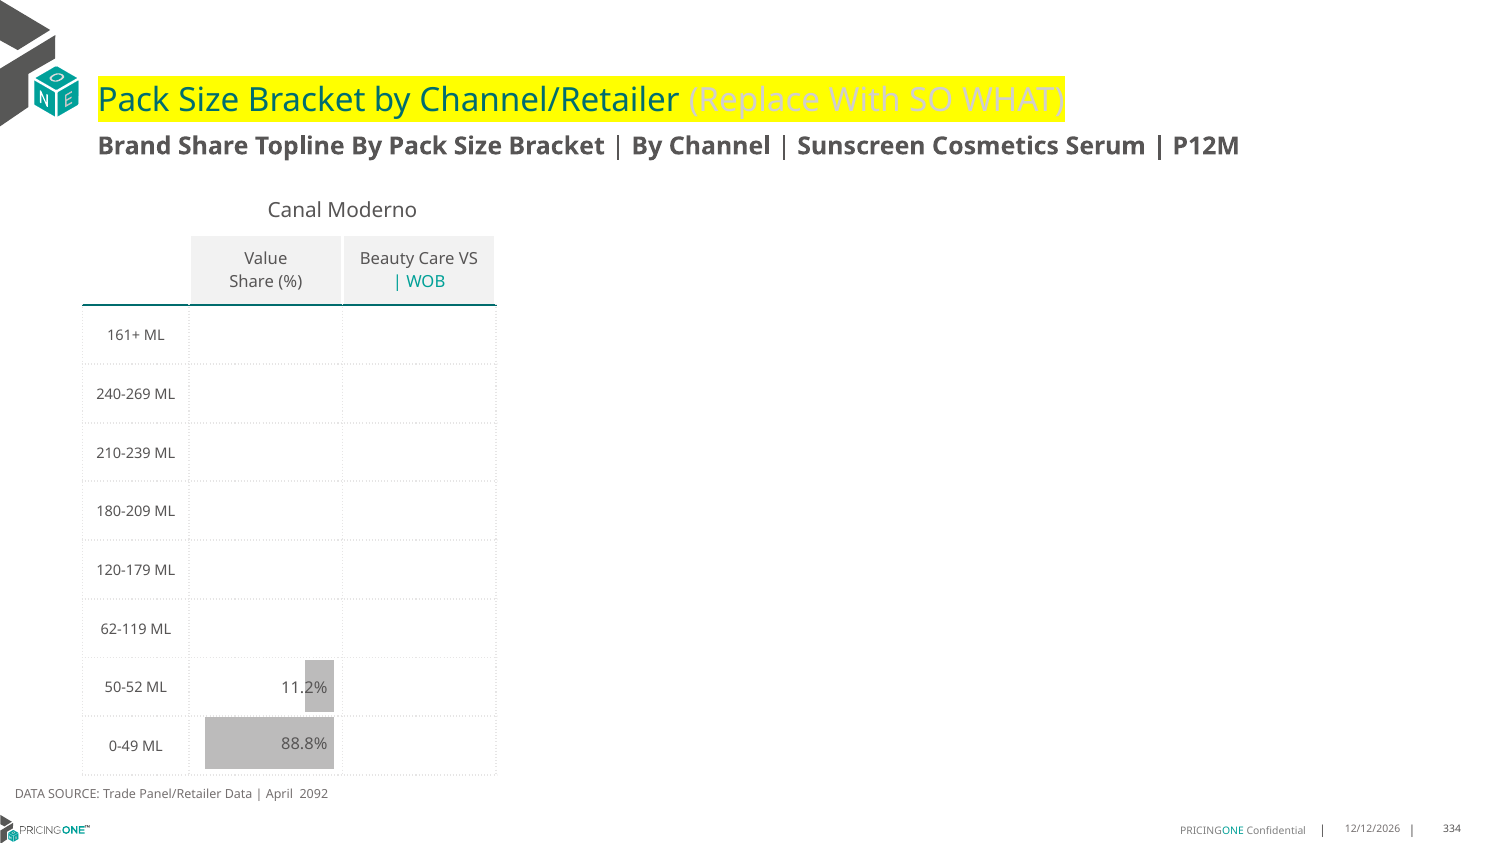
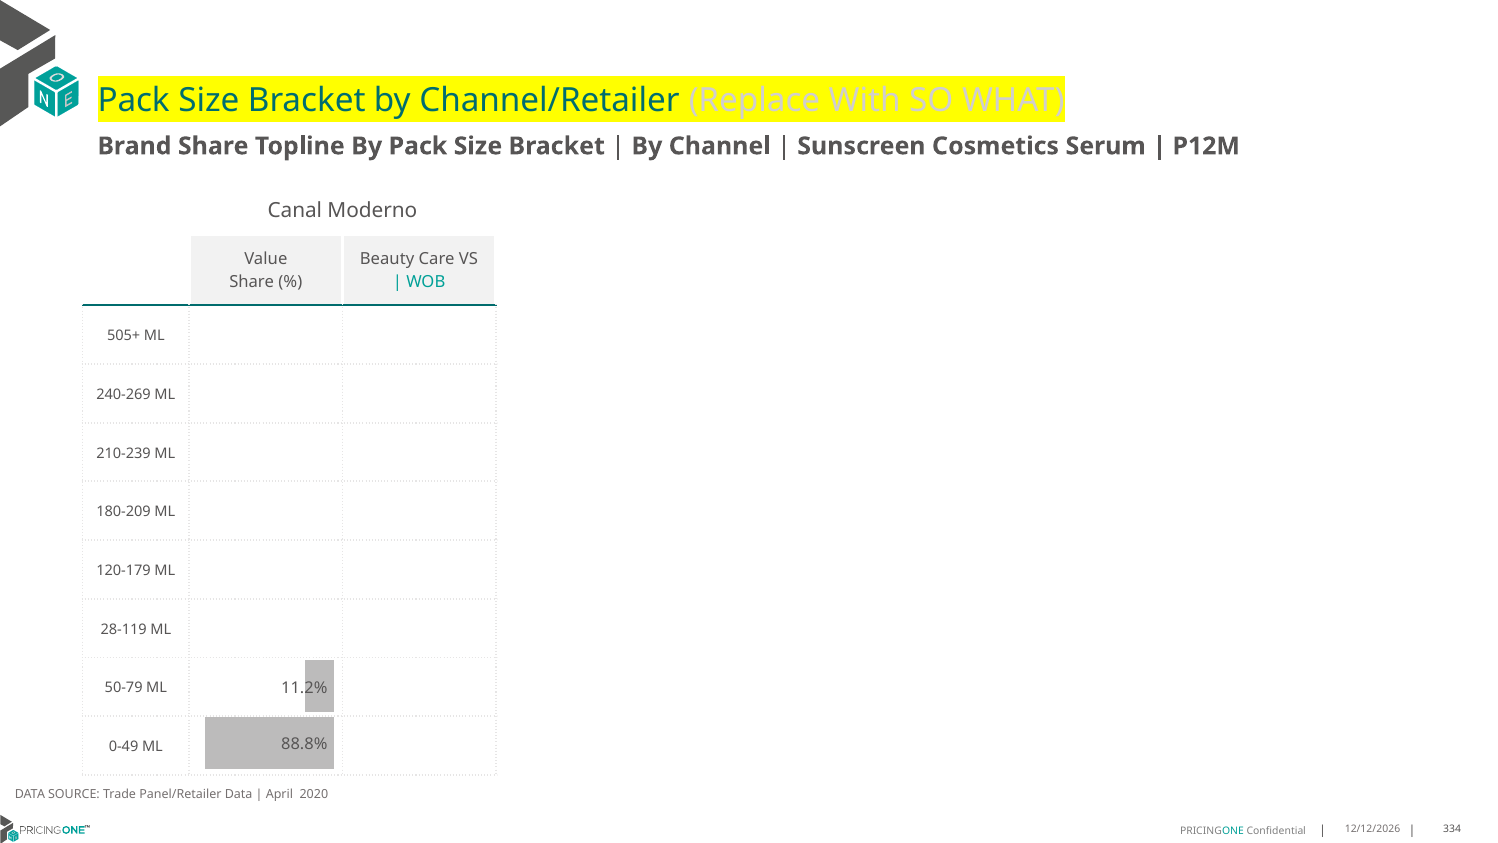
161+: 161+ -> 505+
62-119: 62-119 -> 28-119
50-52: 50-52 -> 50-79
2092: 2092 -> 2020
